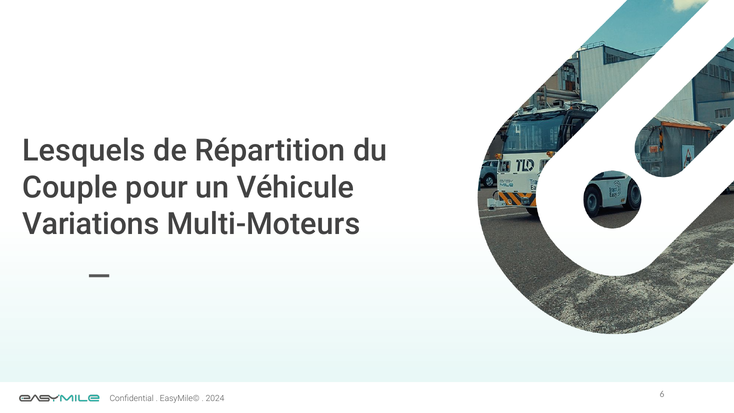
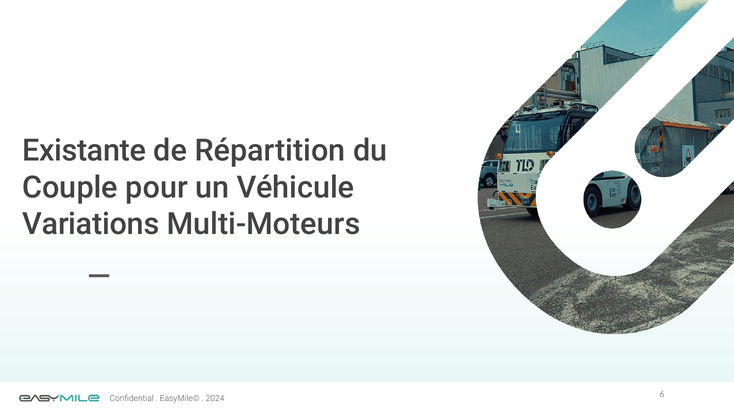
Lesquels: Lesquels -> Existante
